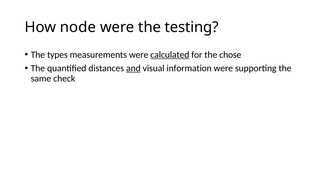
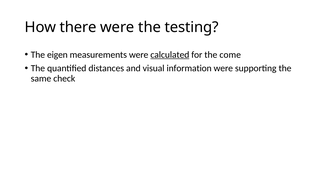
node: node -> there
types: types -> eigen
chose: chose -> come
and underline: present -> none
